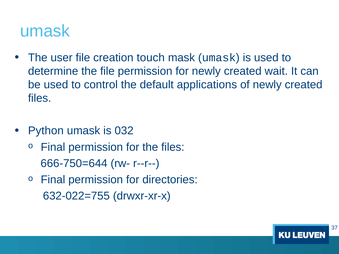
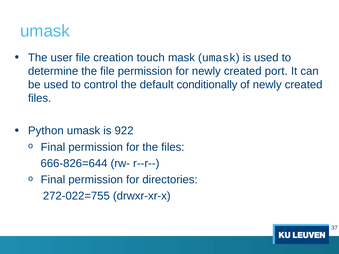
wait: wait -> port
applications: applications -> conditionally
032: 032 -> 922
666-750=644: 666-750=644 -> 666-826=644
632-022=755: 632-022=755 -> 272-022=755
